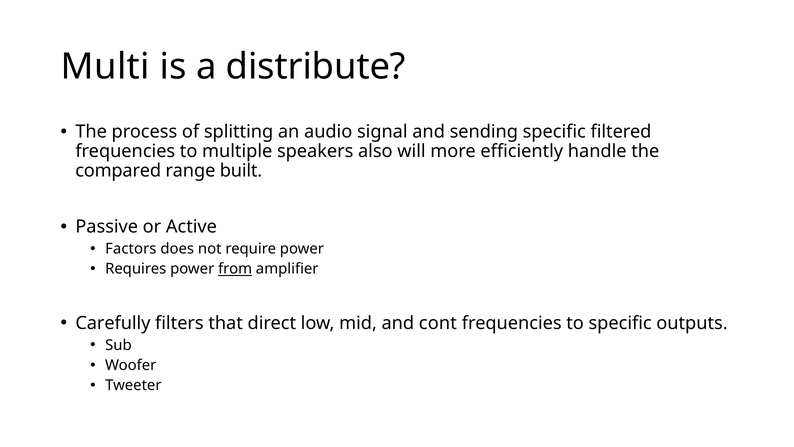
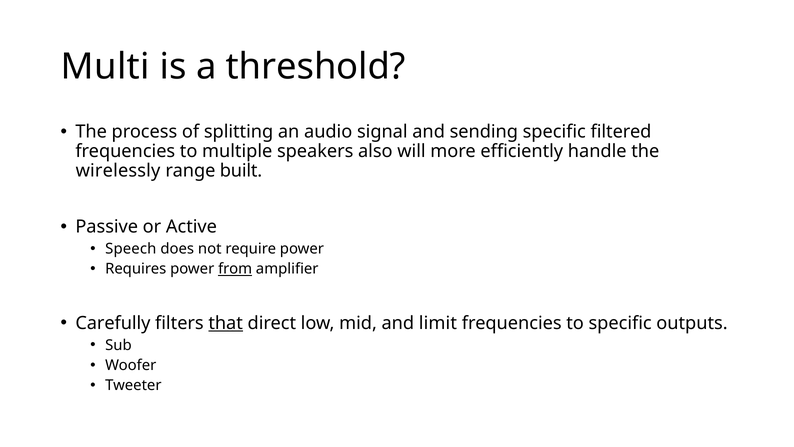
distribute: distribute -> threshold
compared: compared -> wirelessly
Factors: Factors -> Speech
that underline: none -> present
cont: cont -> limit
